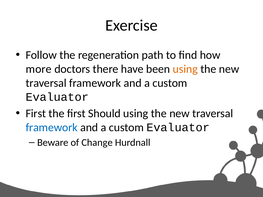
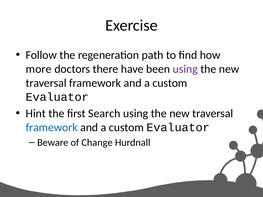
using at (185, 69) colour: orange -> purple
First at (36, 114): First -> Hint
Should: Should -> Search
